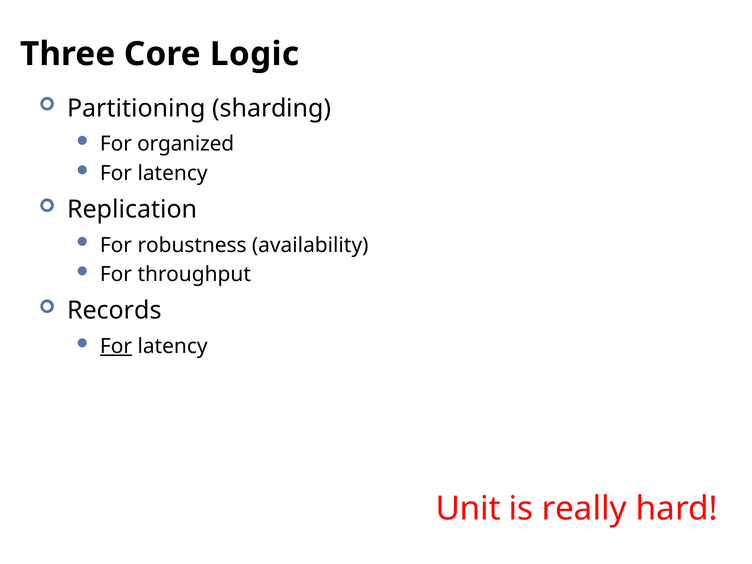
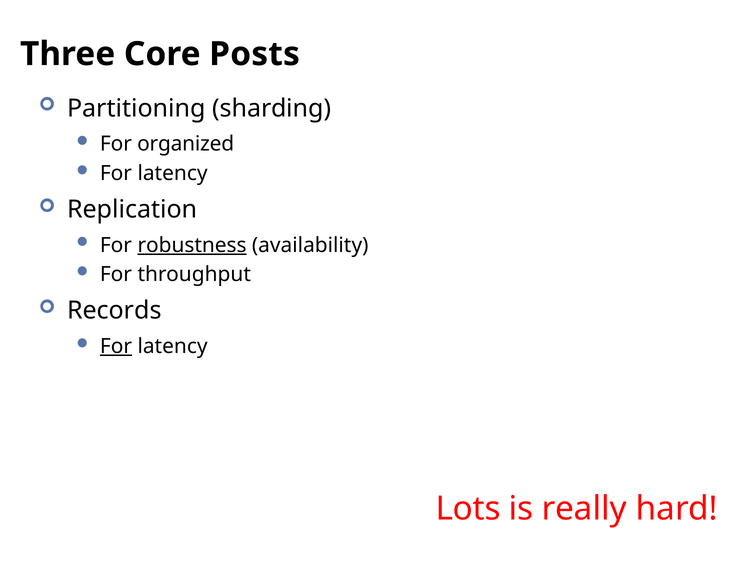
Logic: Logic -> Posts
robustness underline: none -> present
Unit: Unit -> Lots
